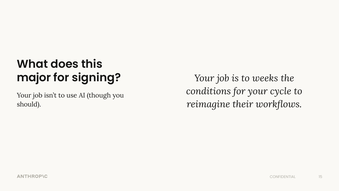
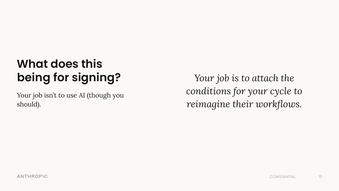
weeks: weeks -> attach
major: major -> being
